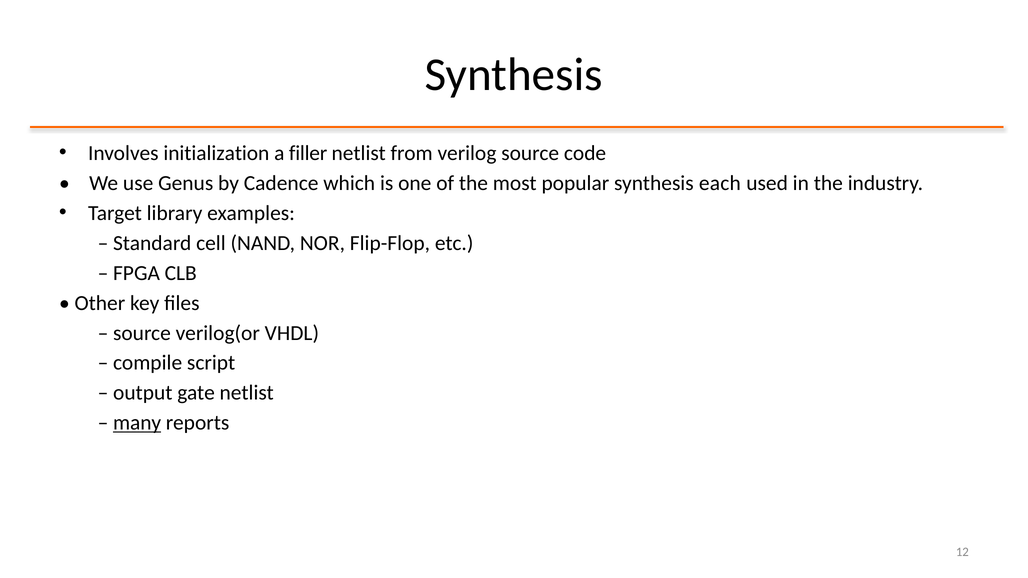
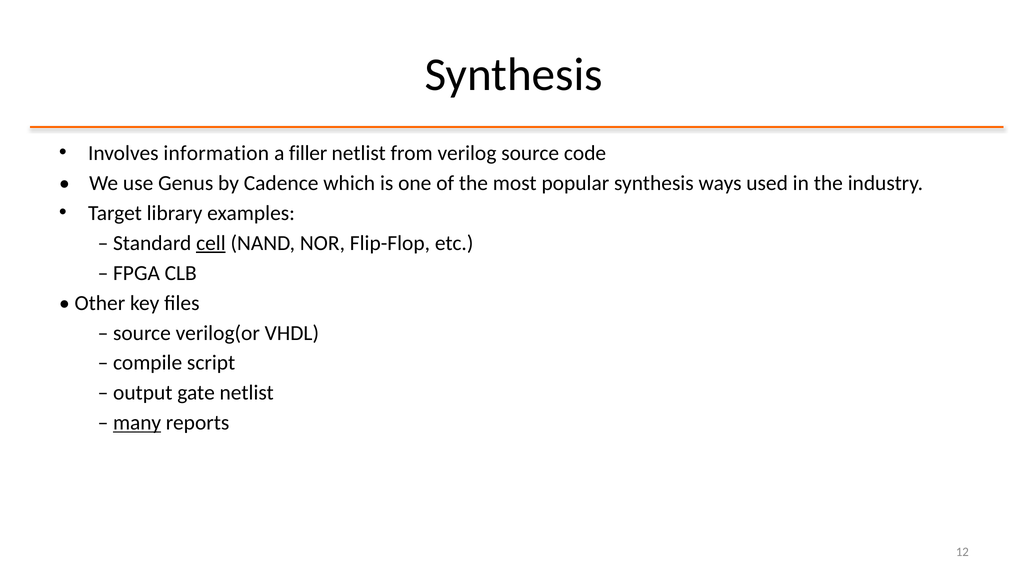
initialization: initialization -> information
each: each -> ways
cell underline: none -> present
